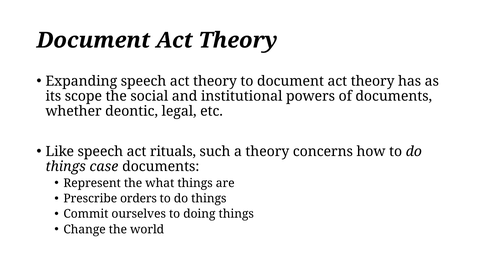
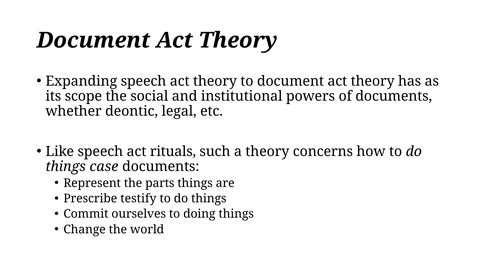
what: what -> parts
orders: orders -> testify
